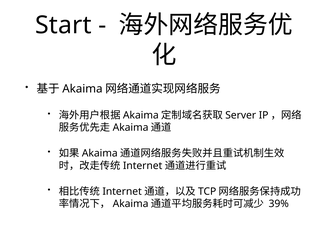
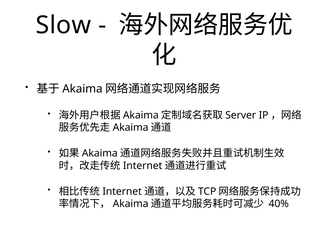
Start: Start -> Slow
39%: 39% -> 40%
